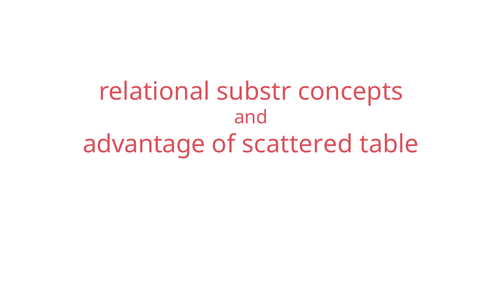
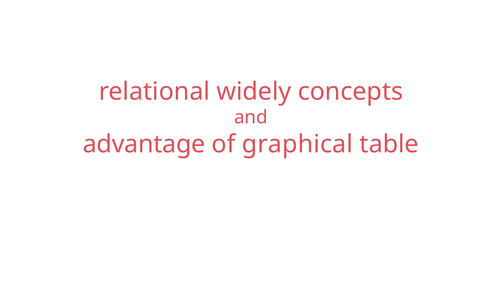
substr: substr -> widely
scattered: scattered -> graphical
